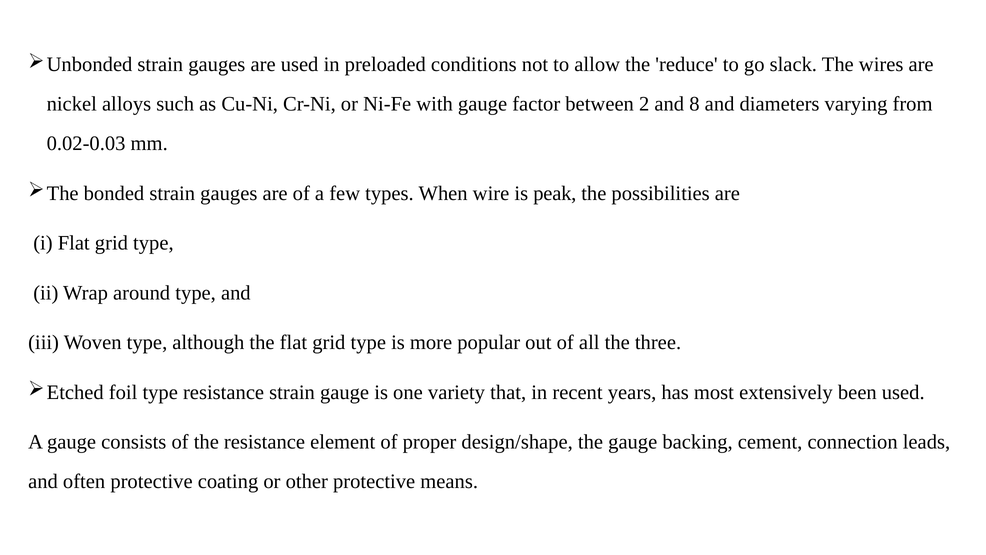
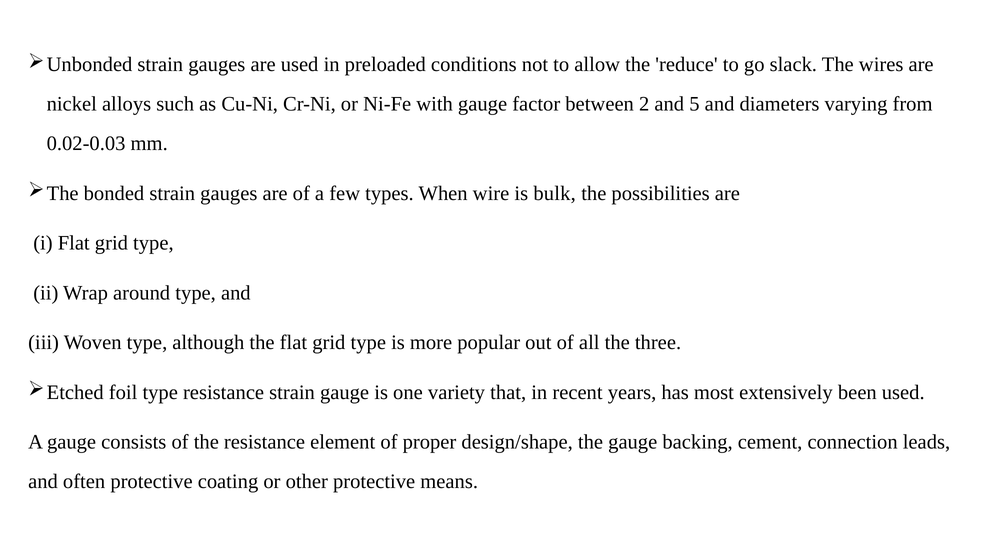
8: 8 -> 5
peak: peak -> bulk
